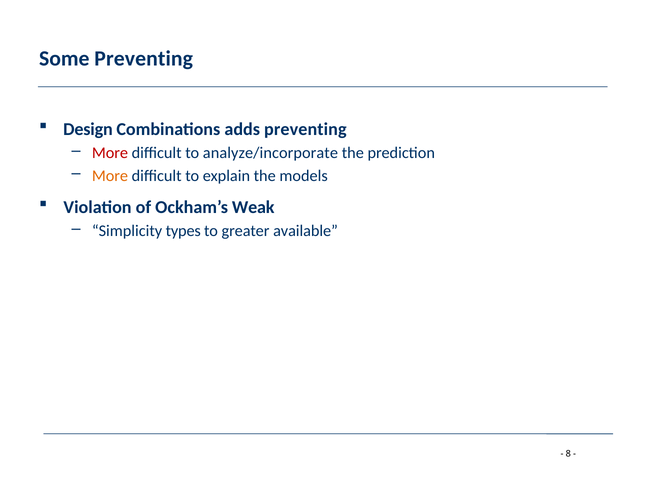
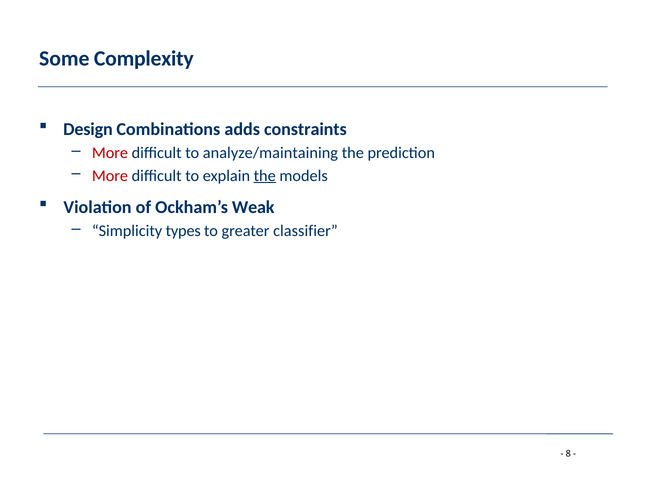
Some Preventing: Preventing -> Complexity
adds preventing: preventing -> constraints
analyze/incorporate: analyze/incorporate -> analyze/maintaining
More at (110, 176) colour: orange -> red
the at (265, 176) underline: none -> present
available: available -> classifier
